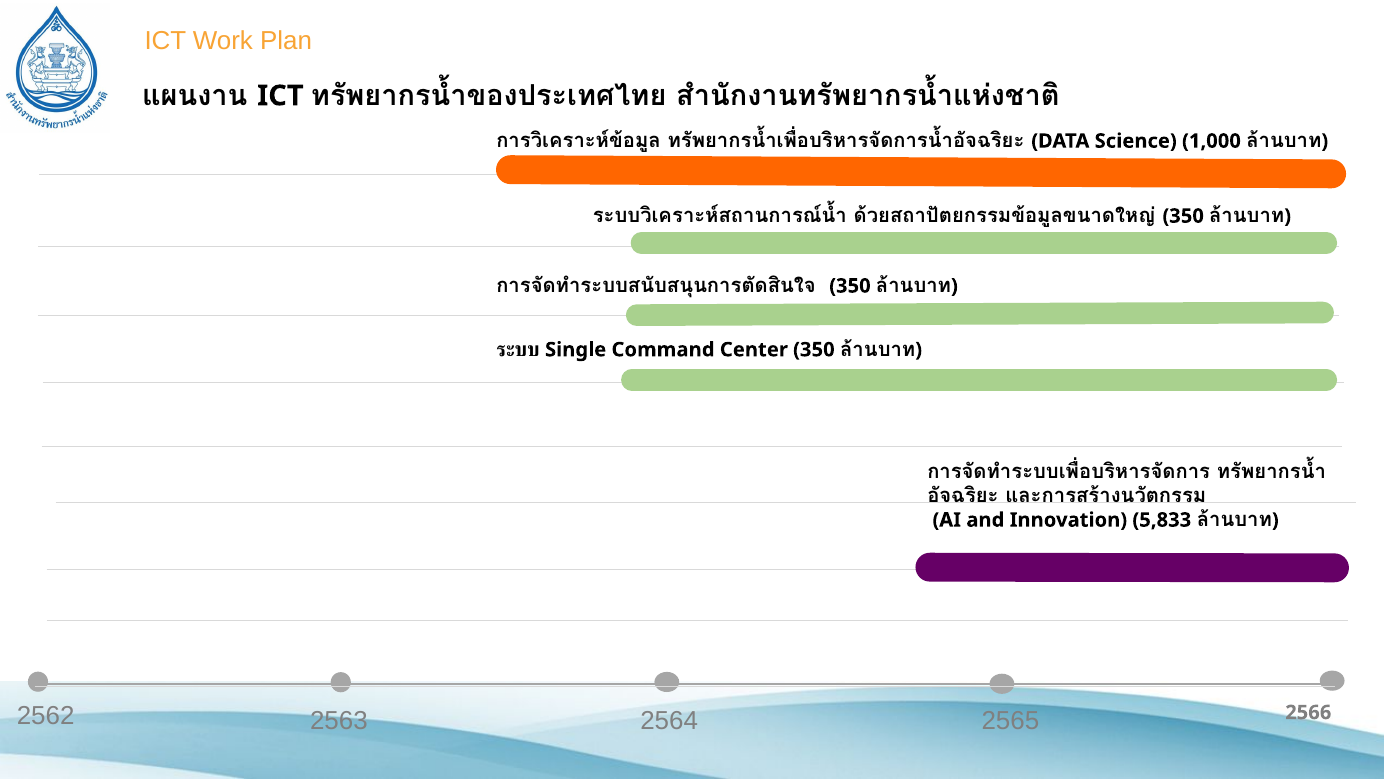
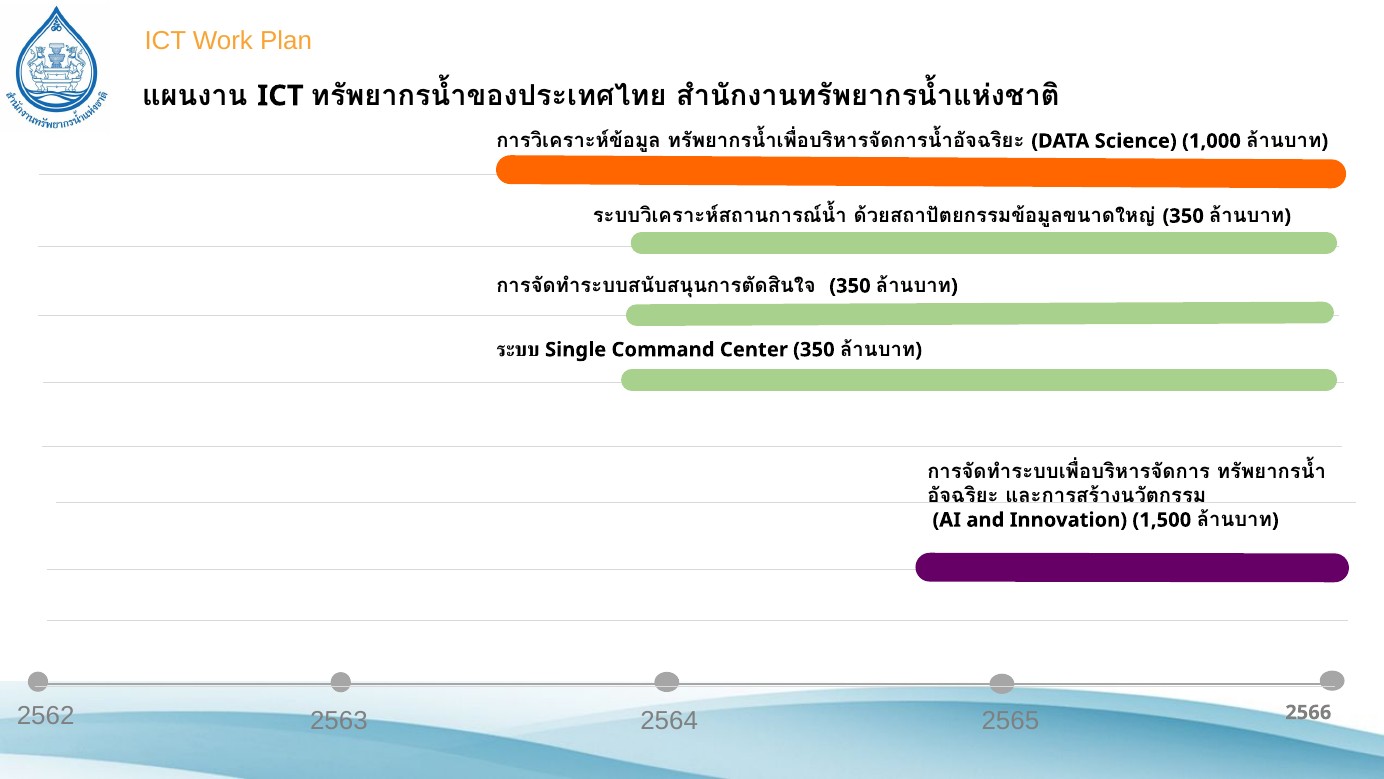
5,833: 5,833 -> 1,500
